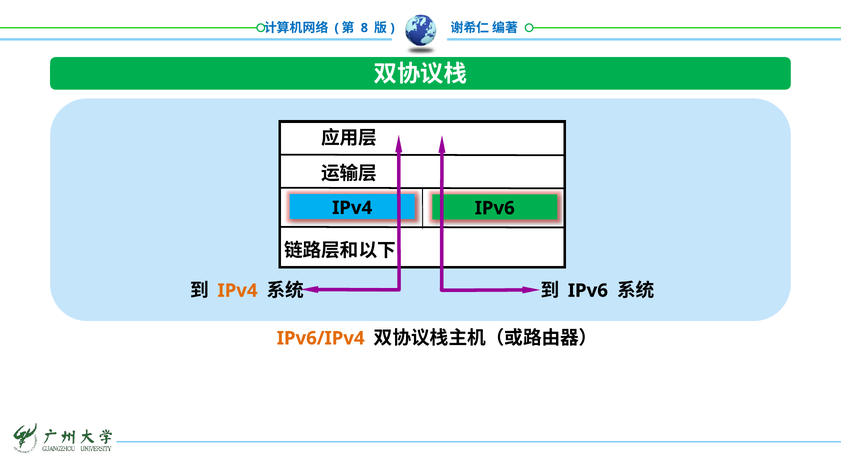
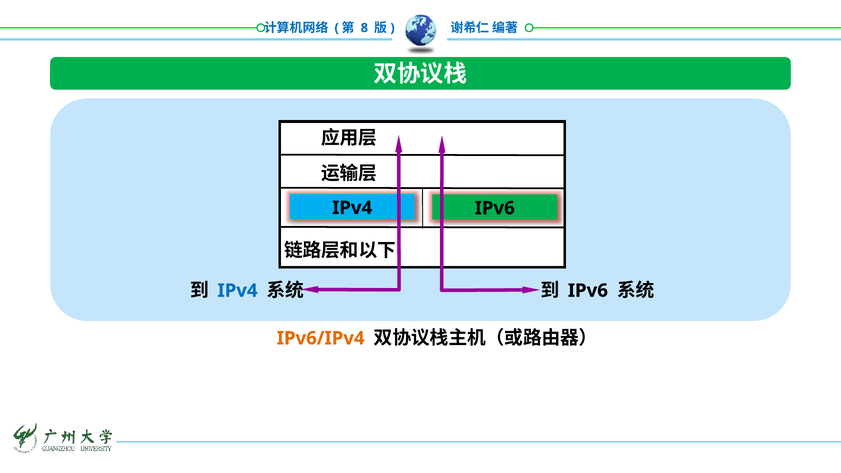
IPv4 at (238, 291) colour: orange -> blue
